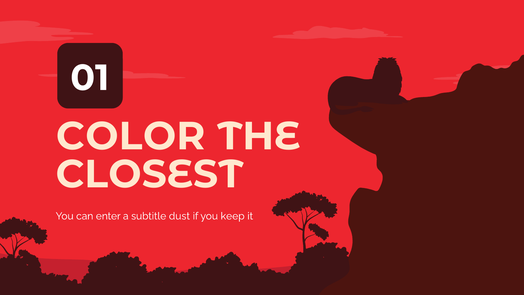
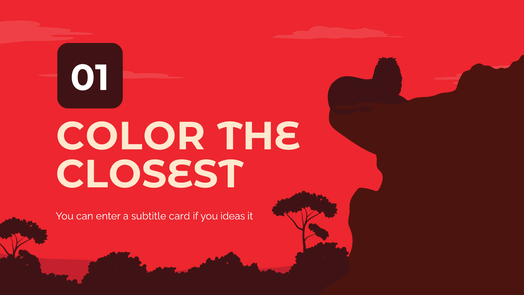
dust: dust -> card
keep: keep -> ideas
